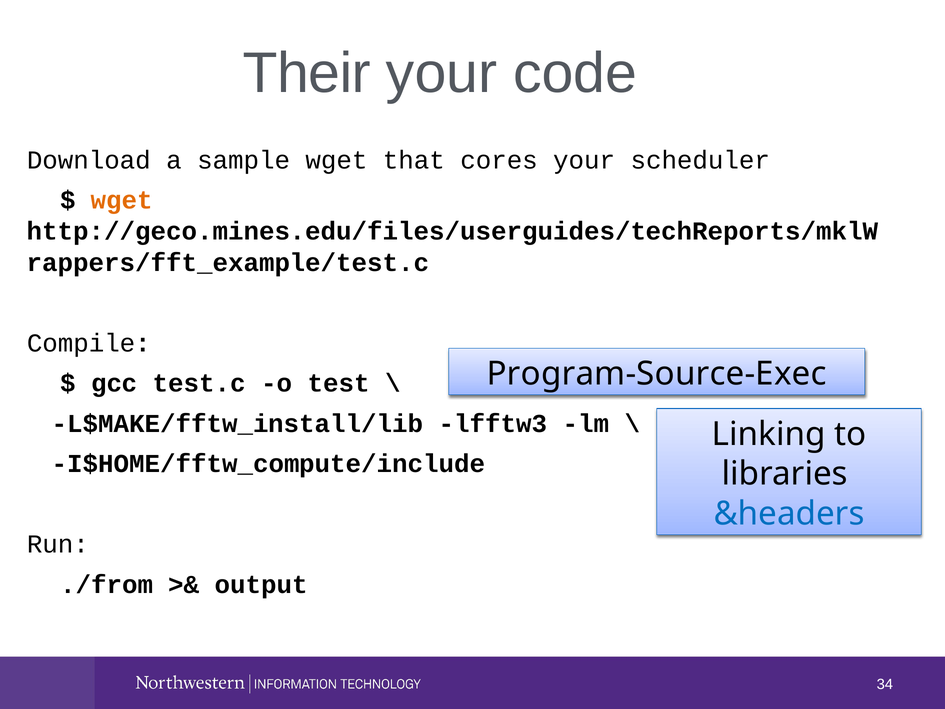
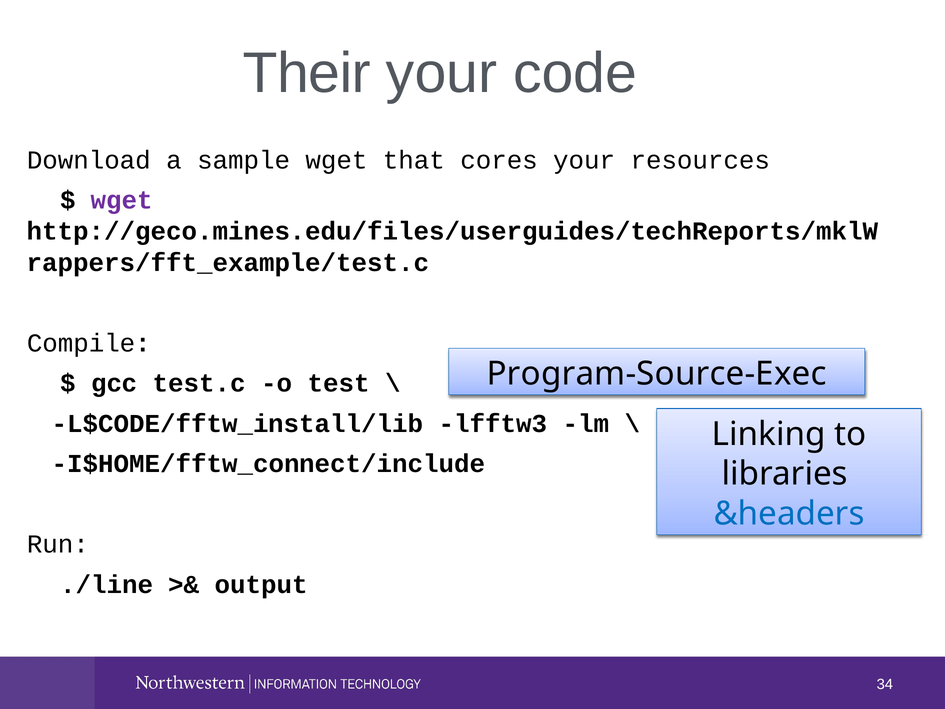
scheduler: scheduler -> resources
wget at (122, 200) colour: orange -> purple
L$MAKE/fftw_install/lib: L$MAKE/fftw_install/lib -> L$CODE/fftw_install/lib
I$HOME/fftw_compute/include: I$HOME/fftw_compute/include -> I$HOME/fftw_connect/include
./from: ./from -> ./line
